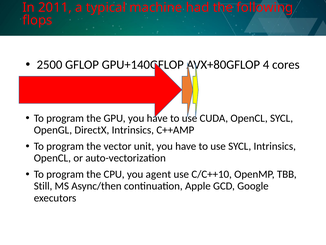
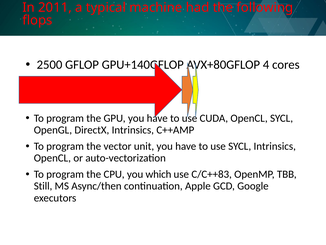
agent: agent -> which
C/C++10: C/C++10 -> C/C++83
